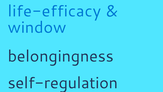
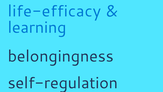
window: window -> learning
